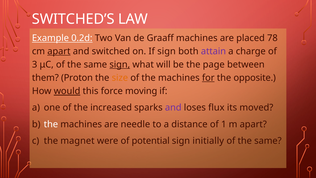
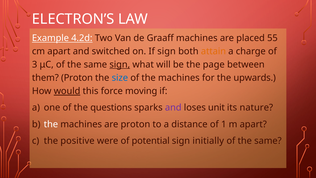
SWITCHED’S: SWITCHED’S -> ELECTRON’S
0.2d: 0.2d -> 4.2d
78: 78 -> 55
apart at (59, 51) underline: present -> none
attain colour: purple -> orange
size colour: orange -> blue
for underline: present -> none
opposite: opposite -> upwards
increased: increased -> questions
flux: flux -> unit
moved: moved -> nature
are needle: needle -> proton
magnet: magnet -> positive
